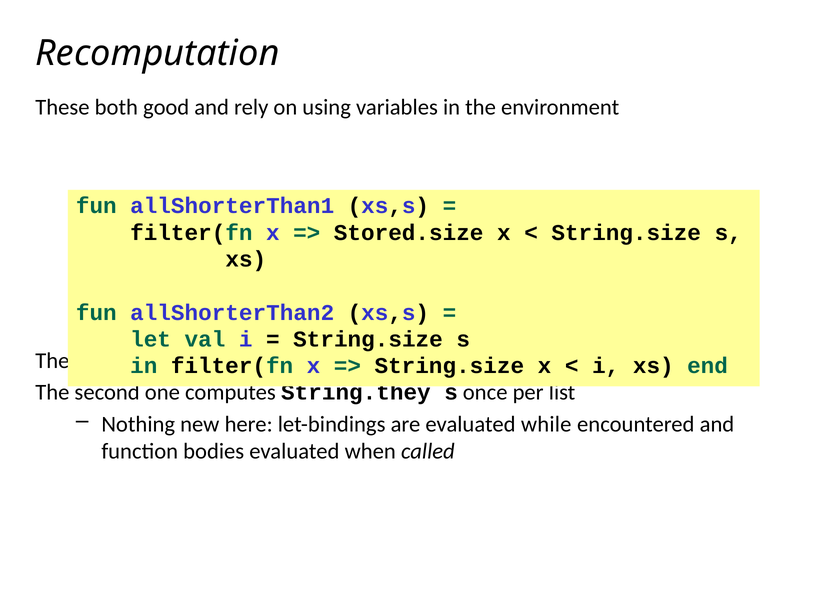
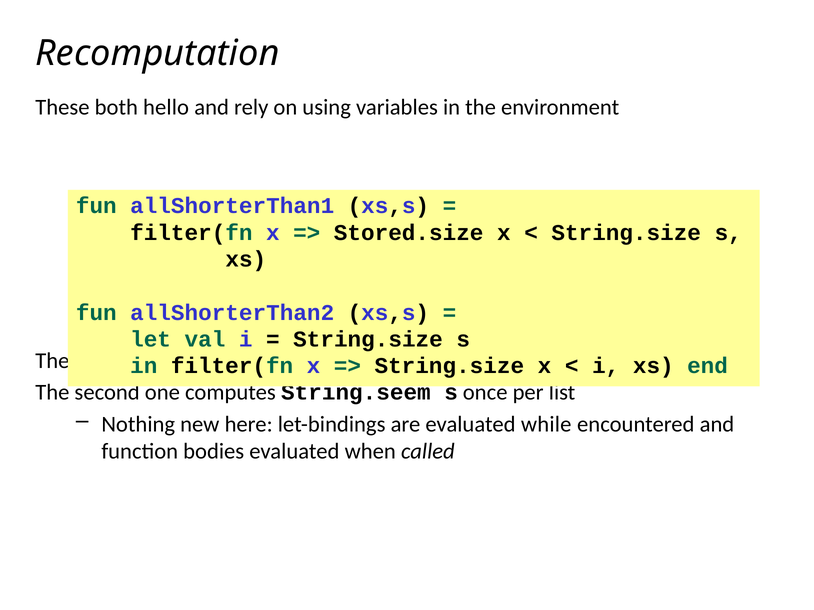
good: good -> hello
String.they: String.they -> String.seem
